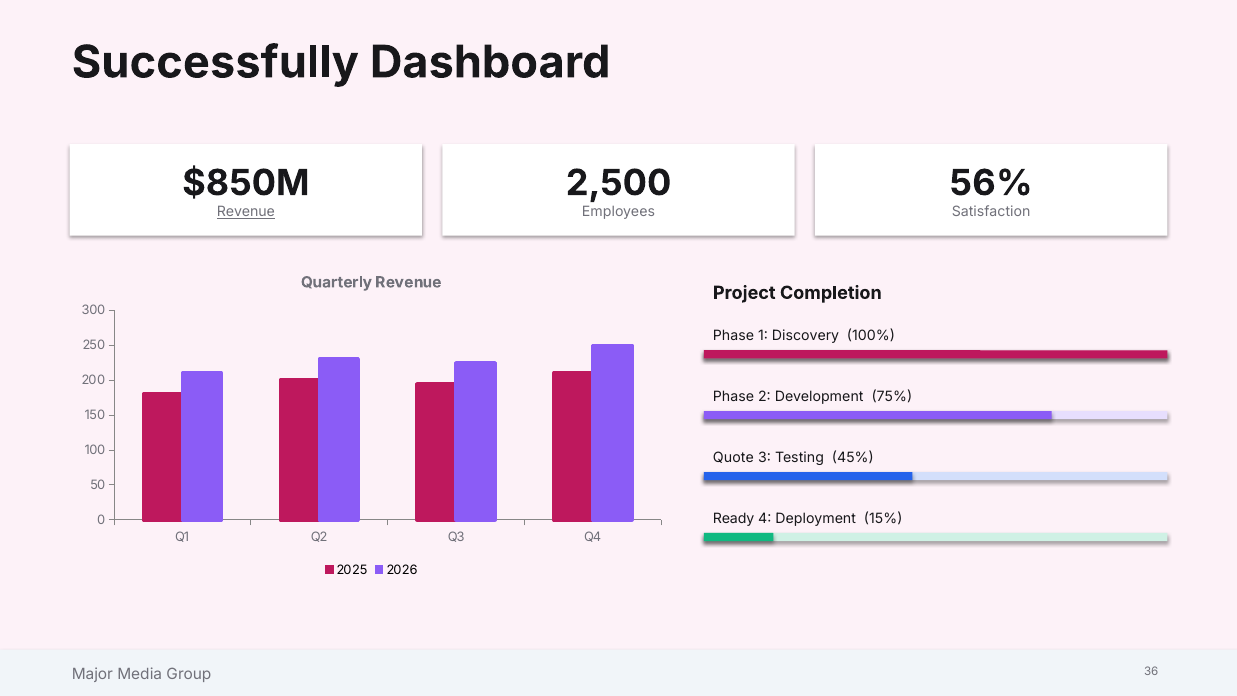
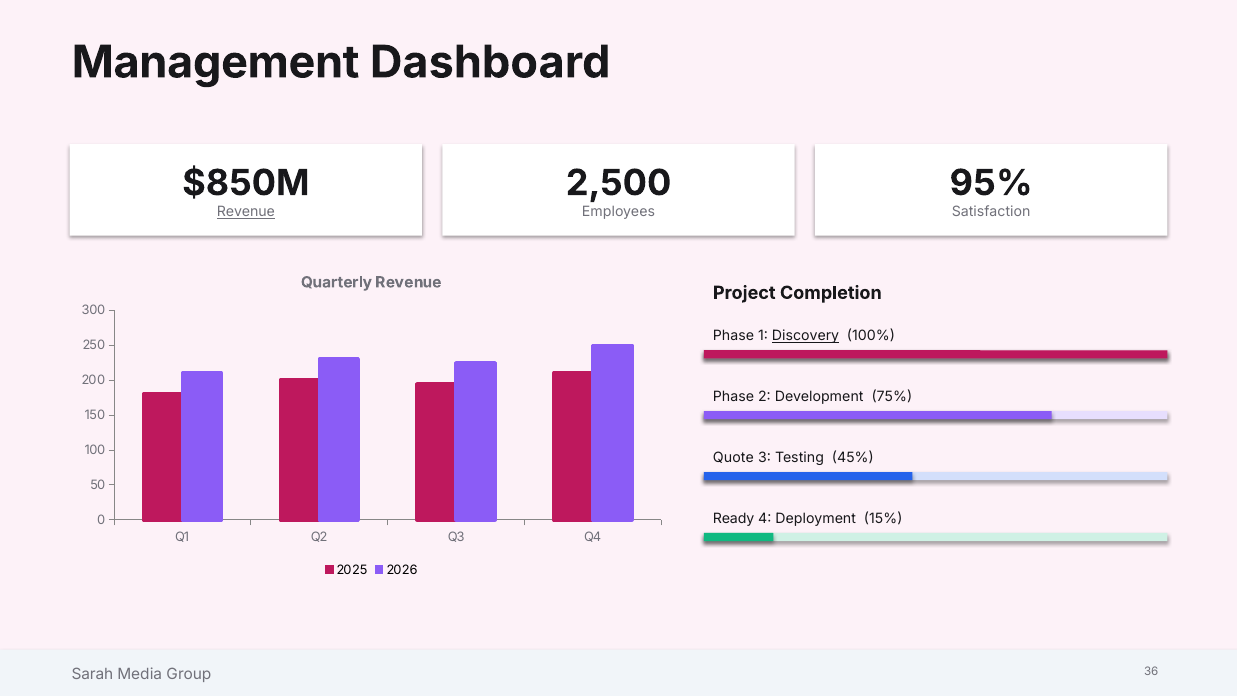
Successfully: Successfully -> Management
56%: 56% -> 95%
Discovery underline: none -> present
Major: Major -> Sarah
